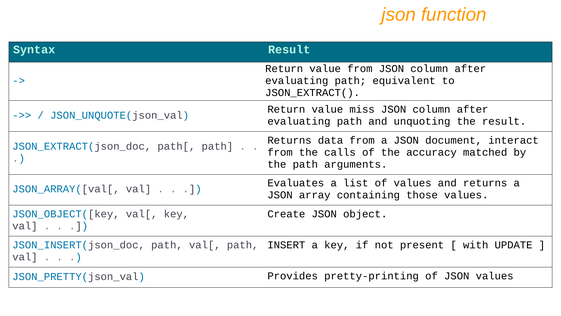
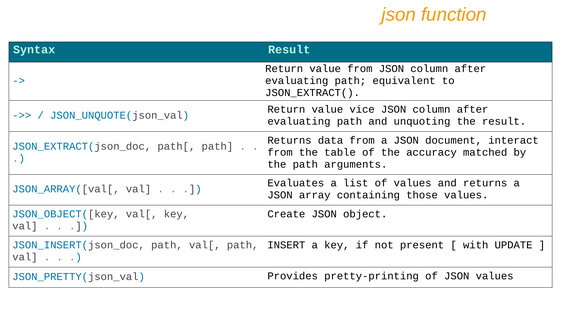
miss: miss -> vice
calls: calls -> table
